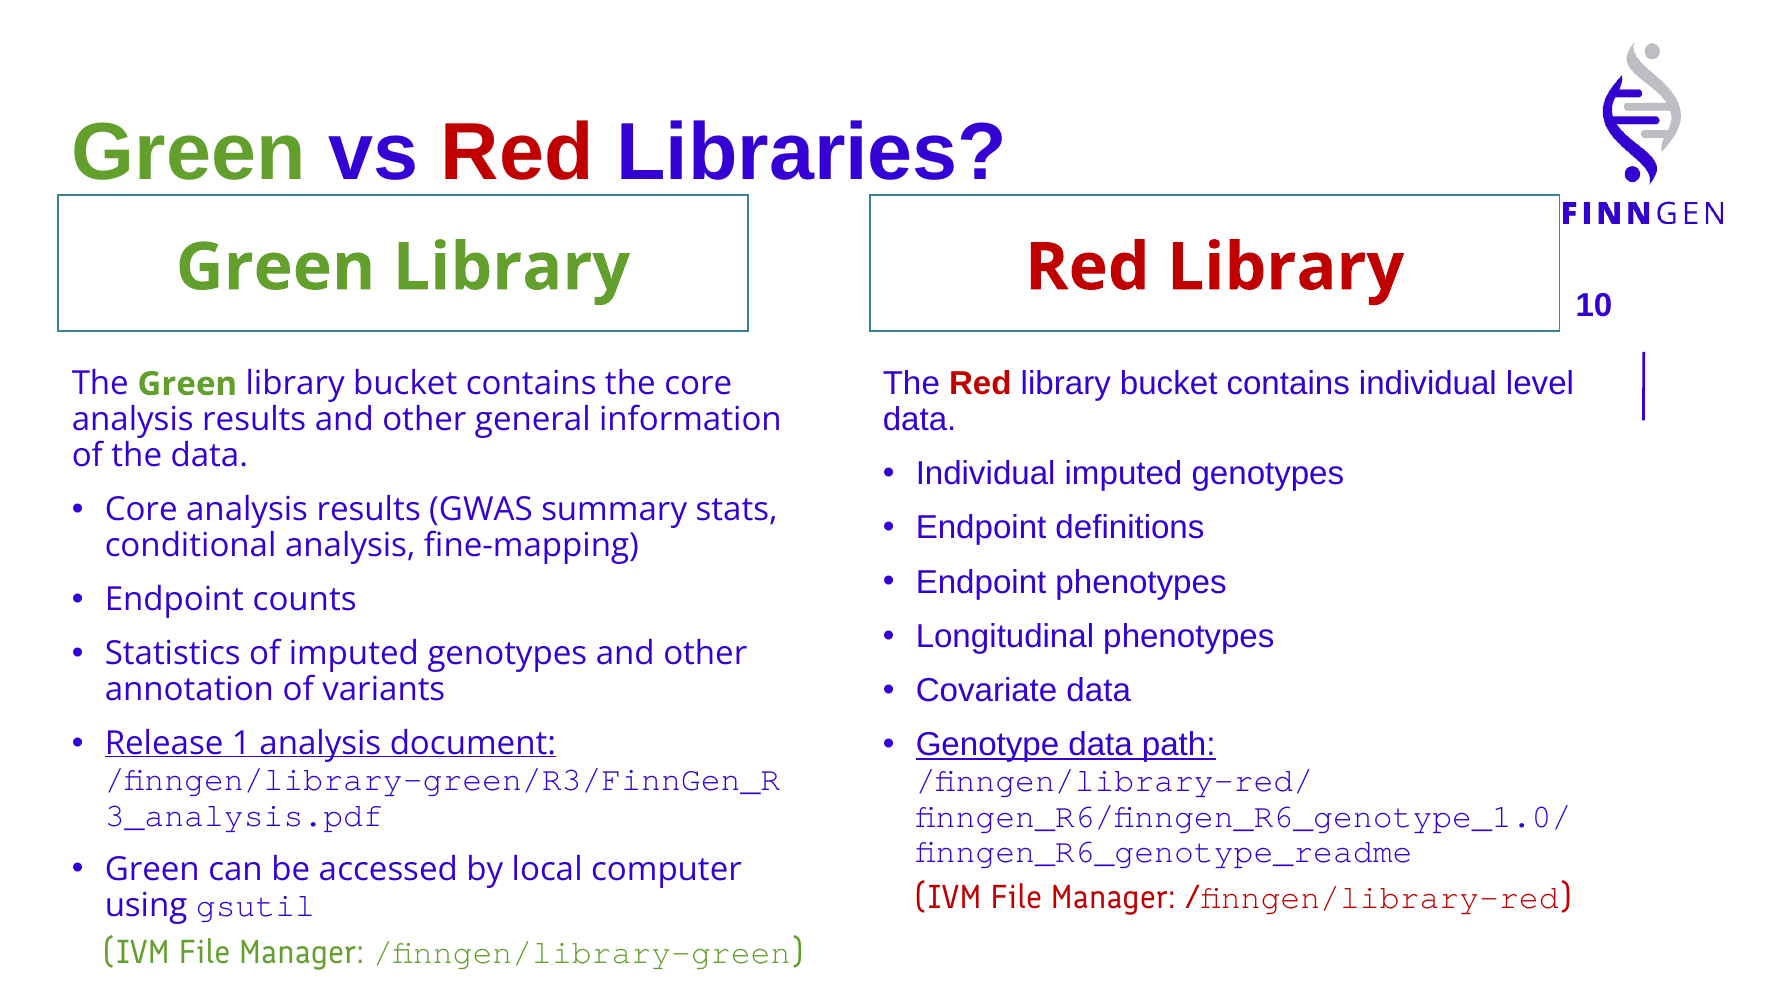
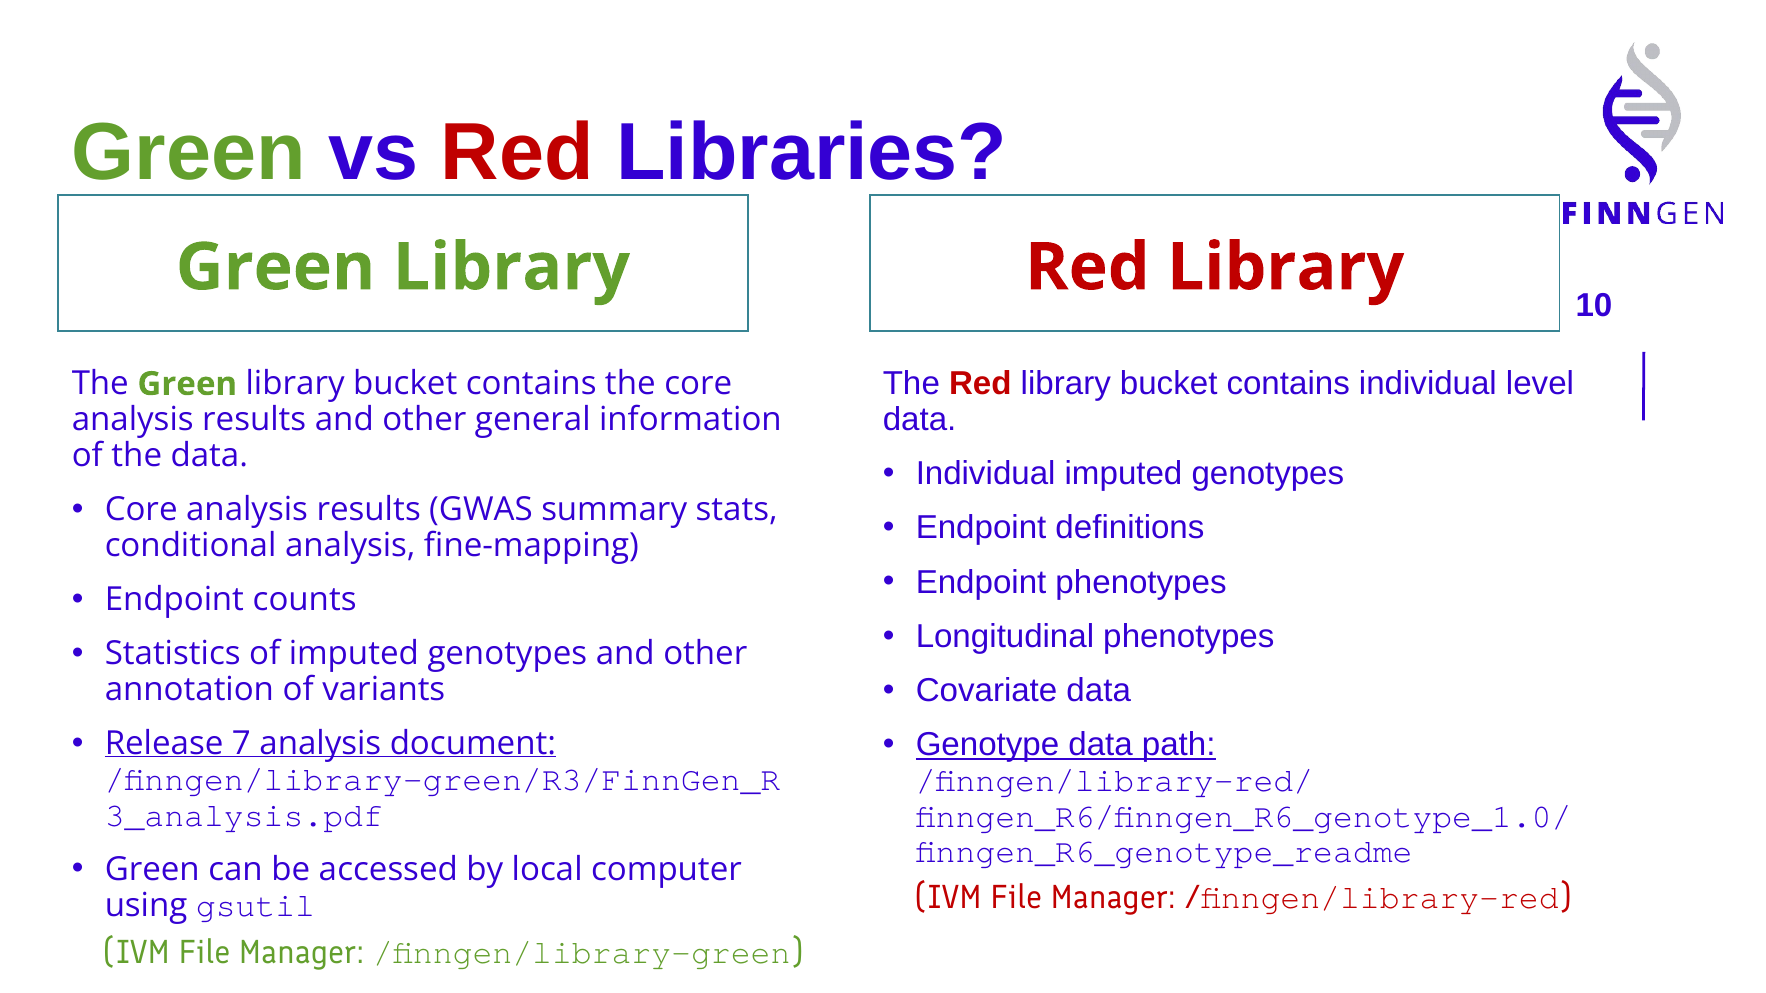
1: 1 -> 7
